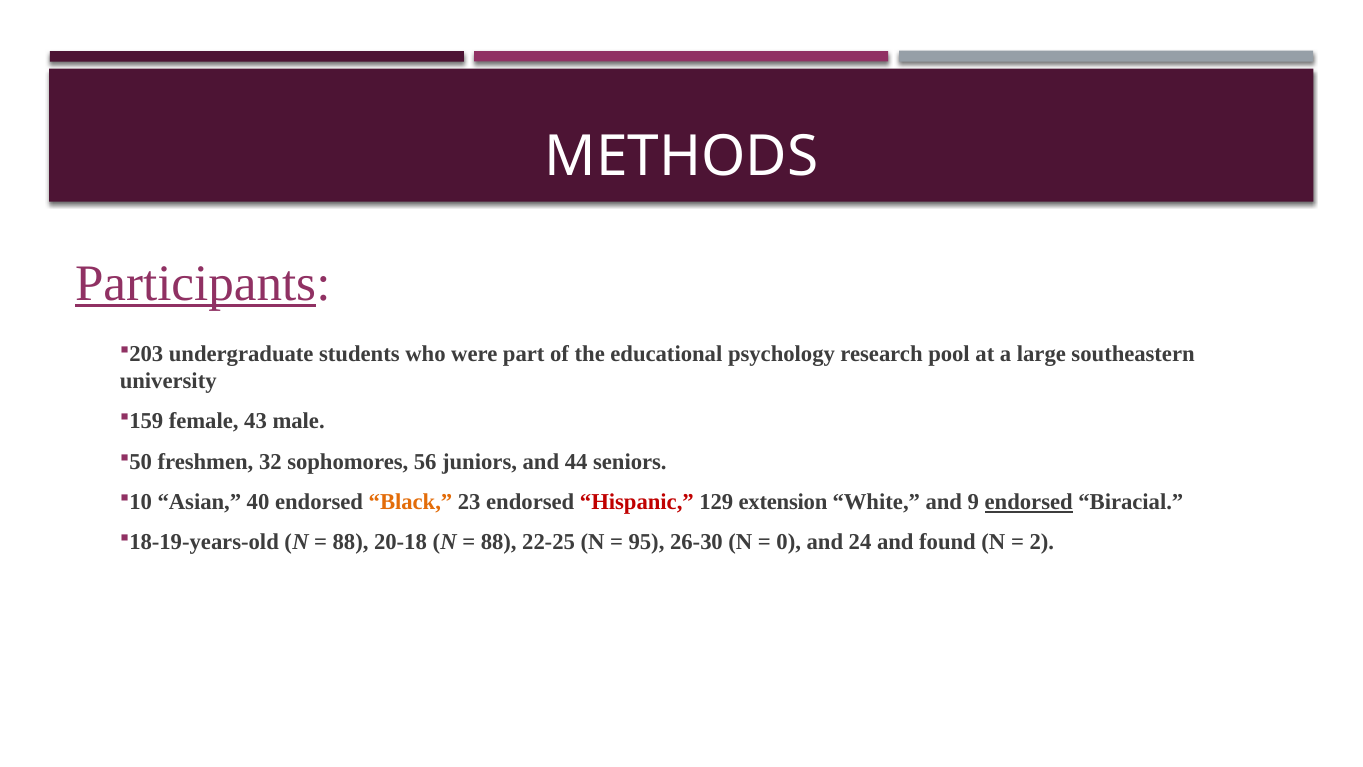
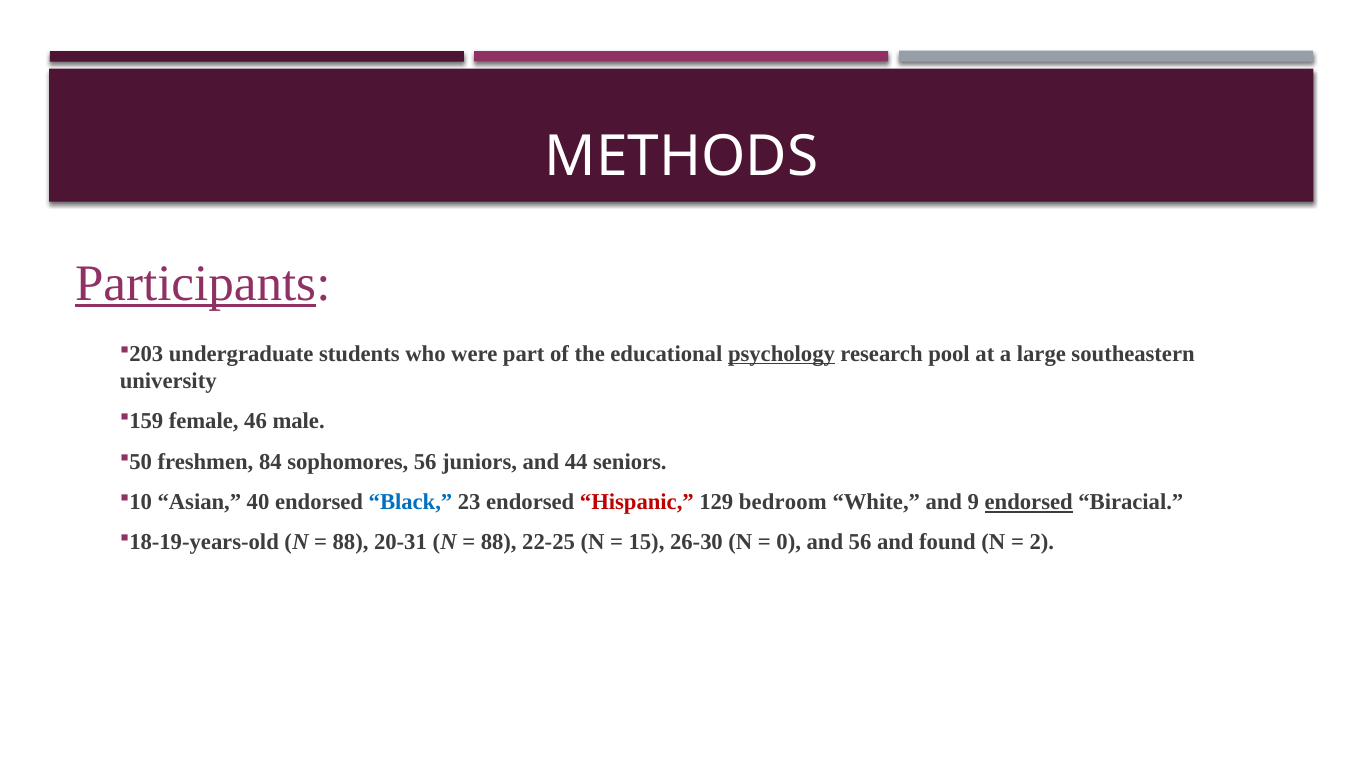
psychology underline: none -> present
43: 43 -> 46
32: 32 -> 84
Black colour: orange -> blue
extension: extension -> bedroom
20-18: 20-18 -> 20-31
95: 95 -> 15
and 24: 24 -> 56
